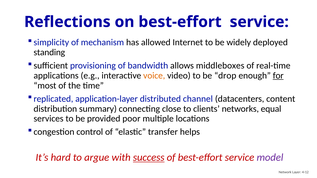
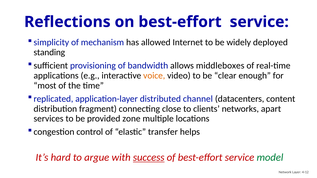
drop: drop -> clear
for underline: present -> none
summary: summary -> fragment
equal: equal -> apart
poor: poor -> zone
model colour: purple -> green
